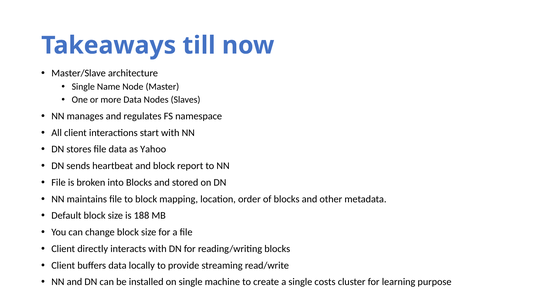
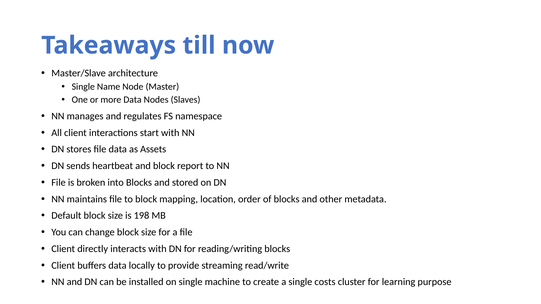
Yahoo: Yahoo -> Assets
188: 188 -> 198
